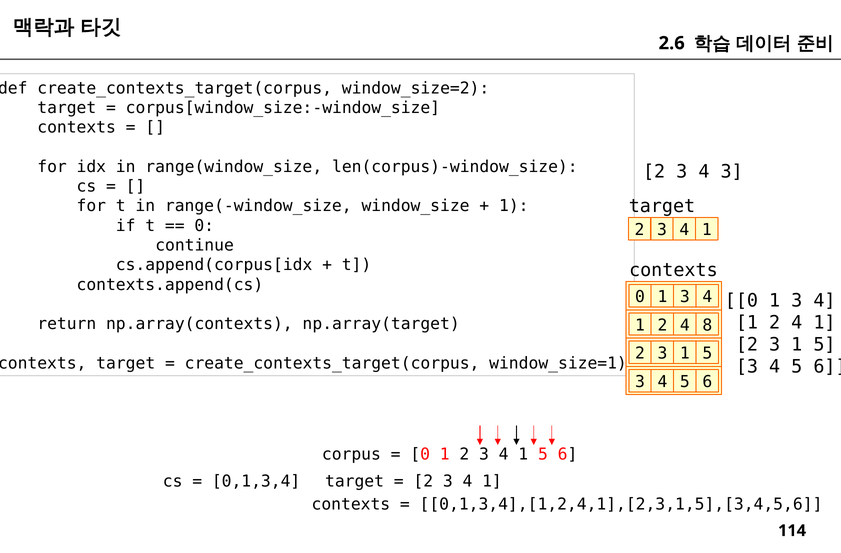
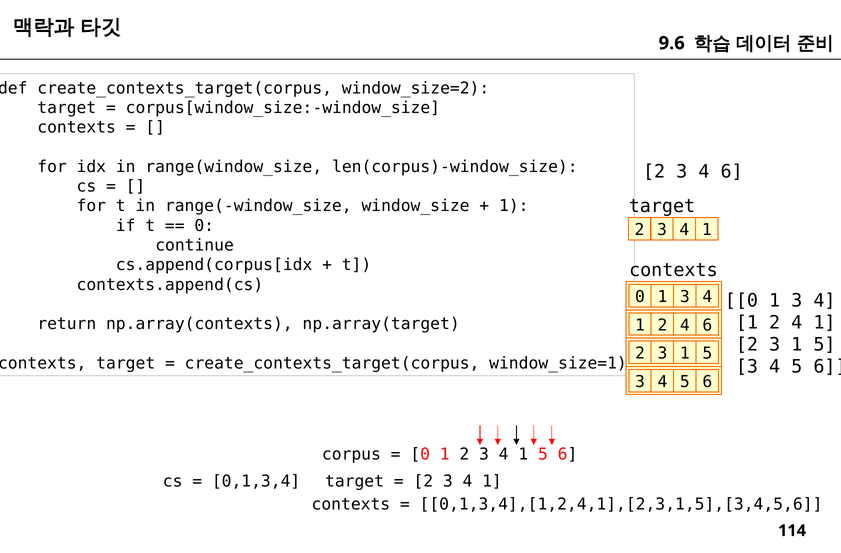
2.6: 2.6 -> 9.6
3 4 3: 3 -> 6
8 at (707, 325): 8 -> 6
